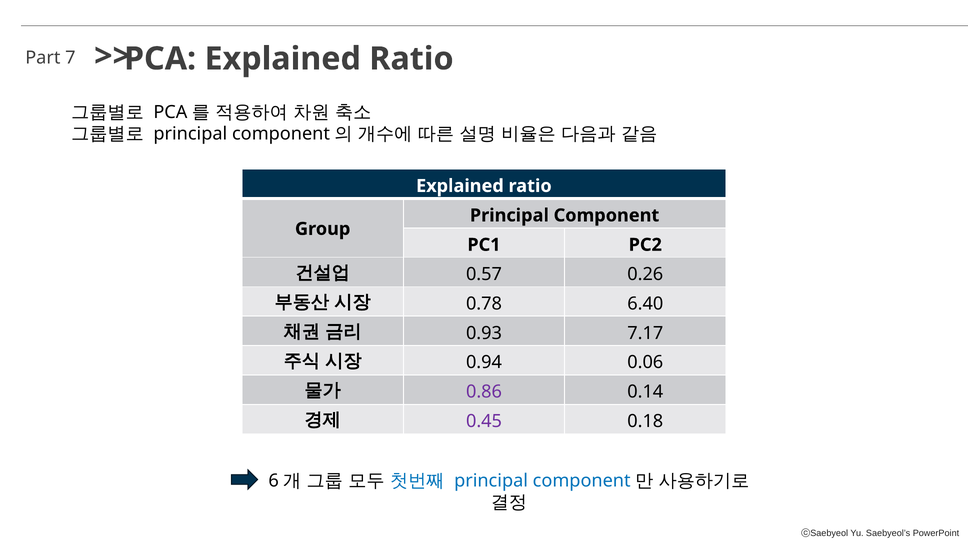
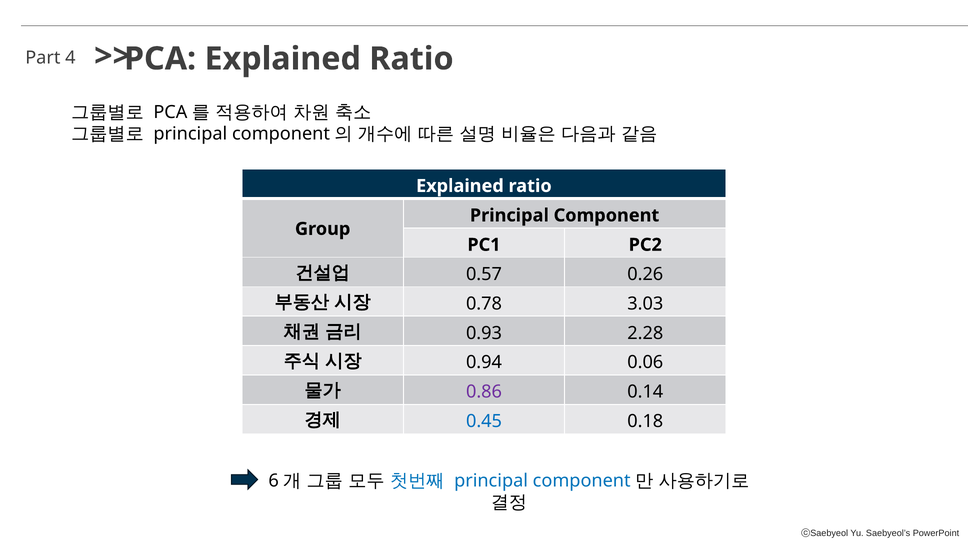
7: 7 -> 4
6.40: 6.40 -> 3.03
7.17: 7.17 -> 2.28
0.45 colour: purple -> blue
